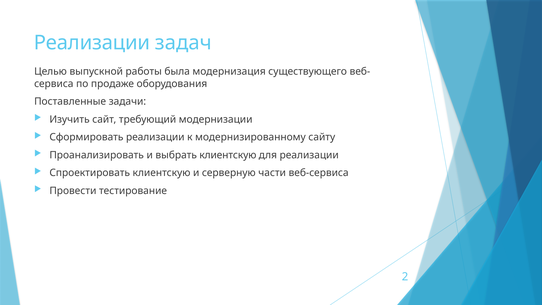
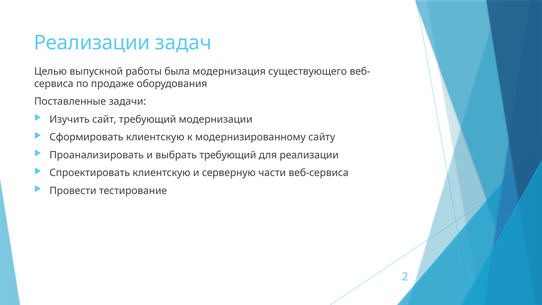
Сформировать реализации: реализации -> клиентскую
выбрать клиентскую: клиентскую -> требующий
